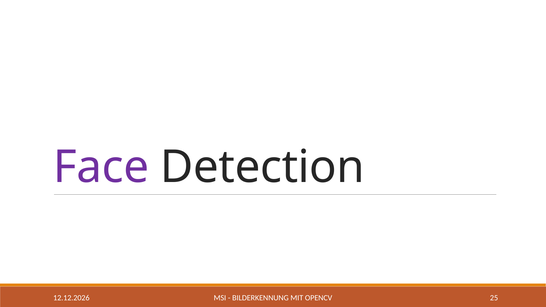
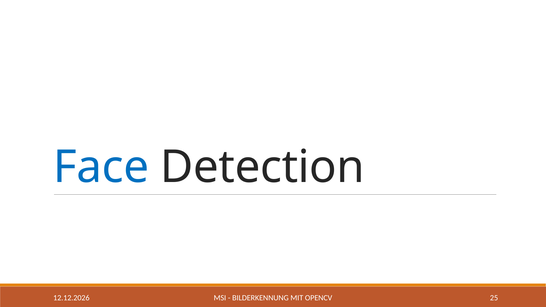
Face colour: purple -> blue
